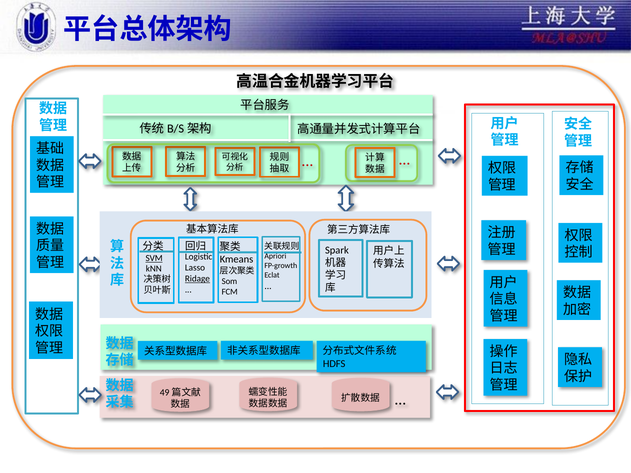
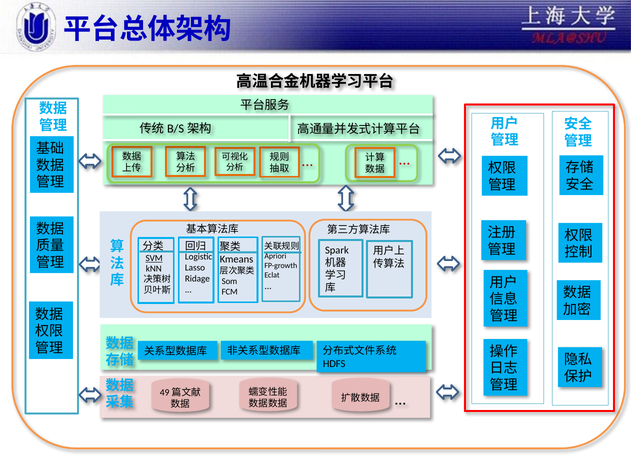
Ridage underline: present -> none
